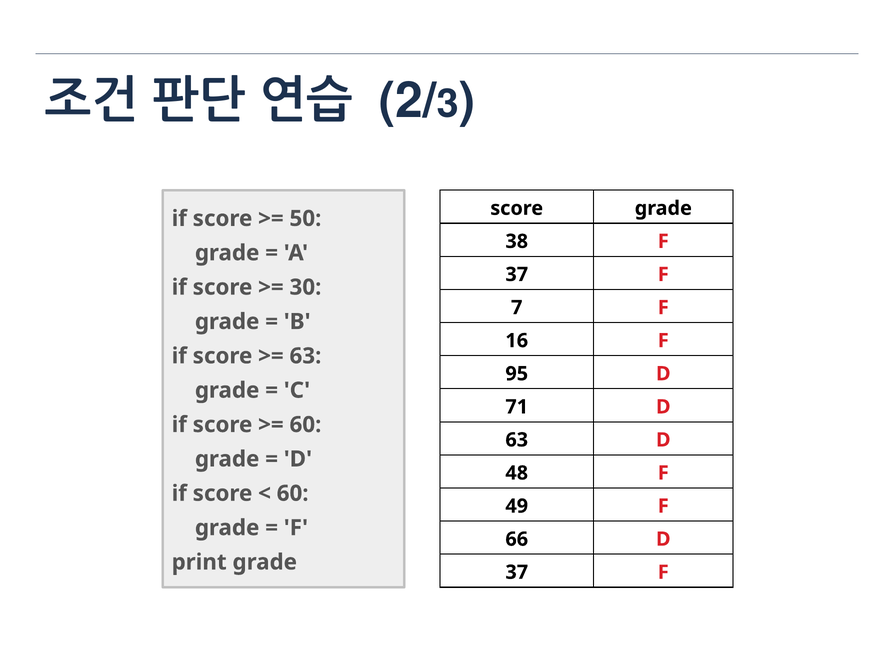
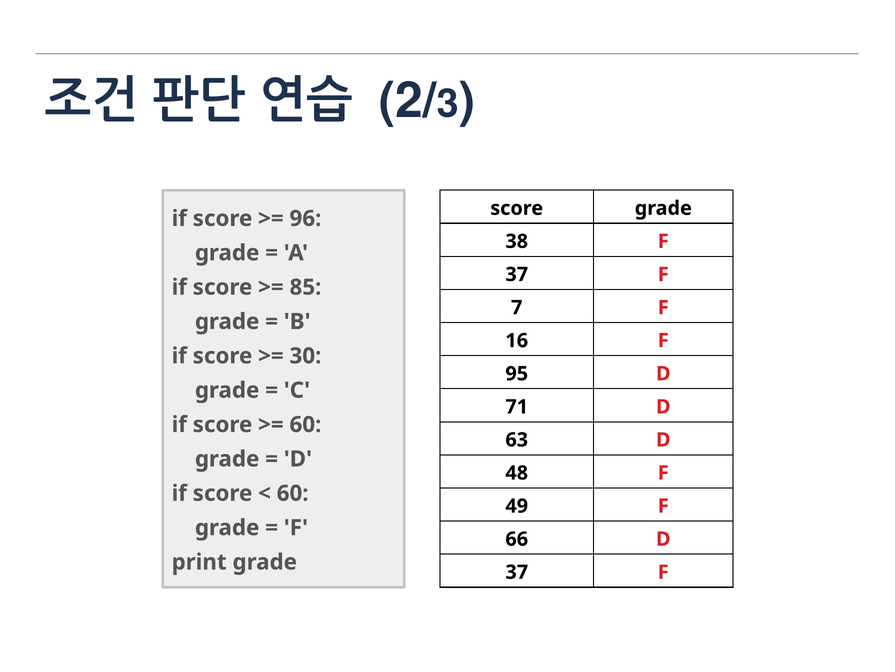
50: 50 -> 96
30: 30 -> 85
63 at (305, 356): 63 -> 30
